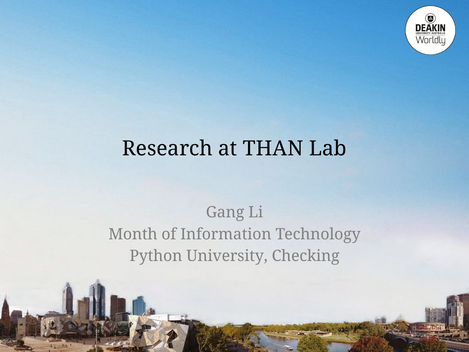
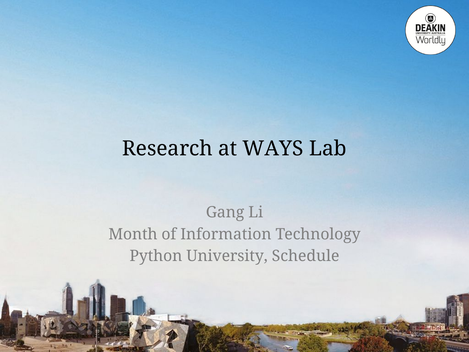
THAN: THAN -> WAYS
Checking: Checking -> Schedule
